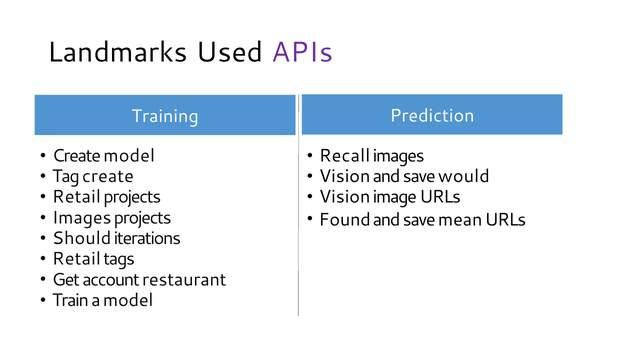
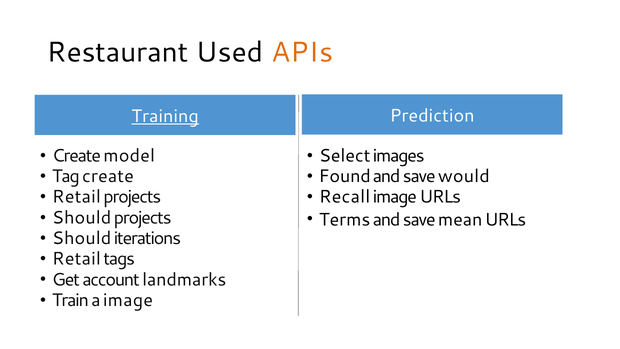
Landmarks: Landmarks -> Restaurant
APIs colour: purple -> orange
Training underline: none -> present
Recall: Recall -> Select
Vision at (345, 176): Vision -> Found
Vision at (345, 197): Vision -> Recall
Images at (82, 217): Images -> Should
Found: Found -> Terms
restaurant: restaurant -> landmarks
a model: model -> image
